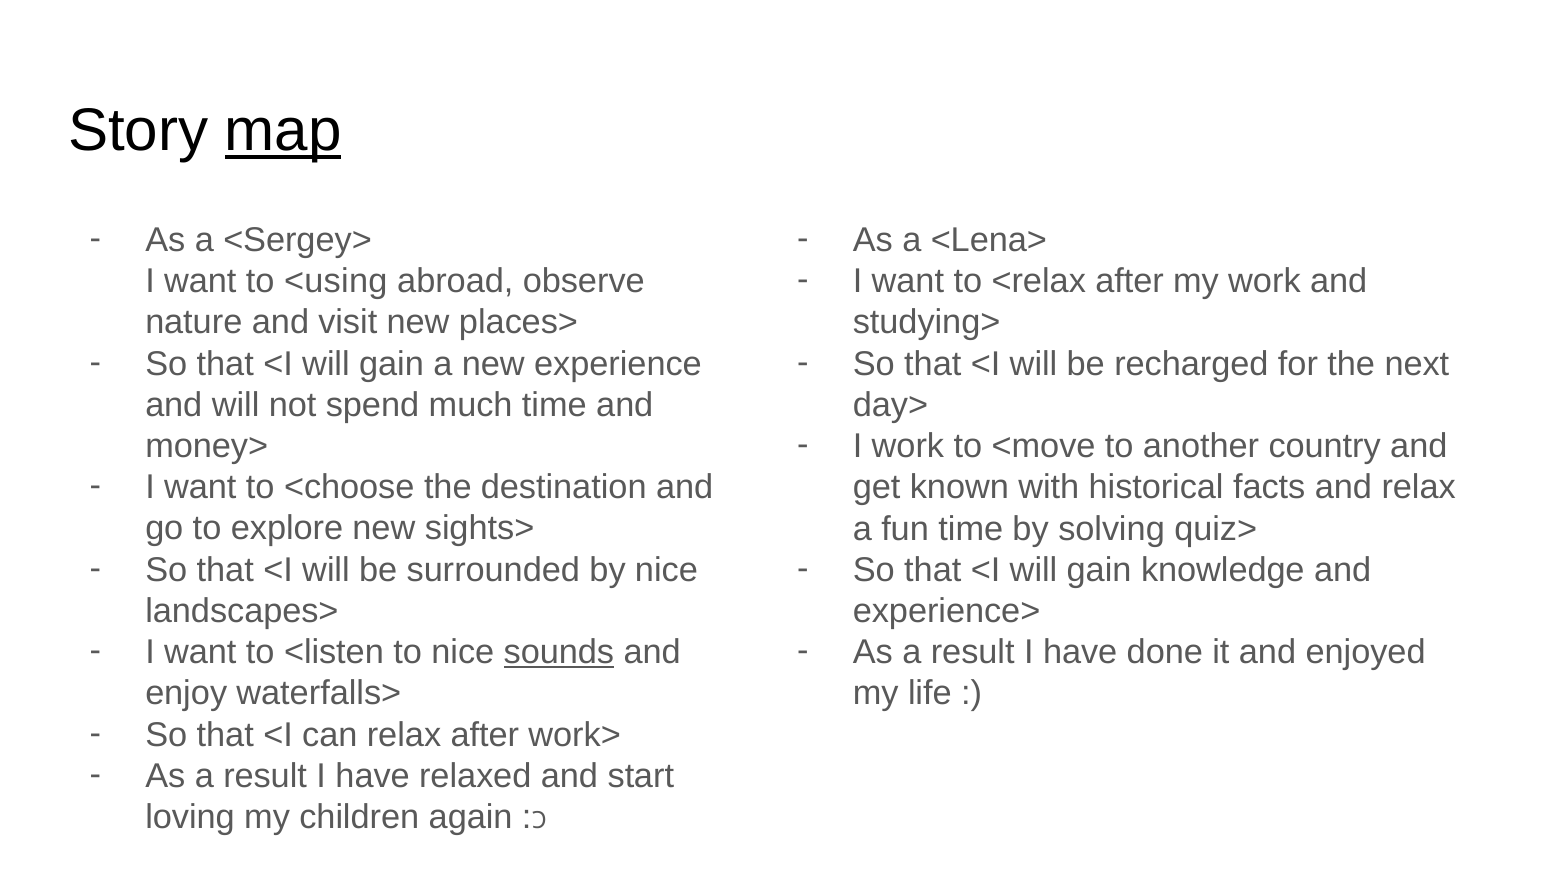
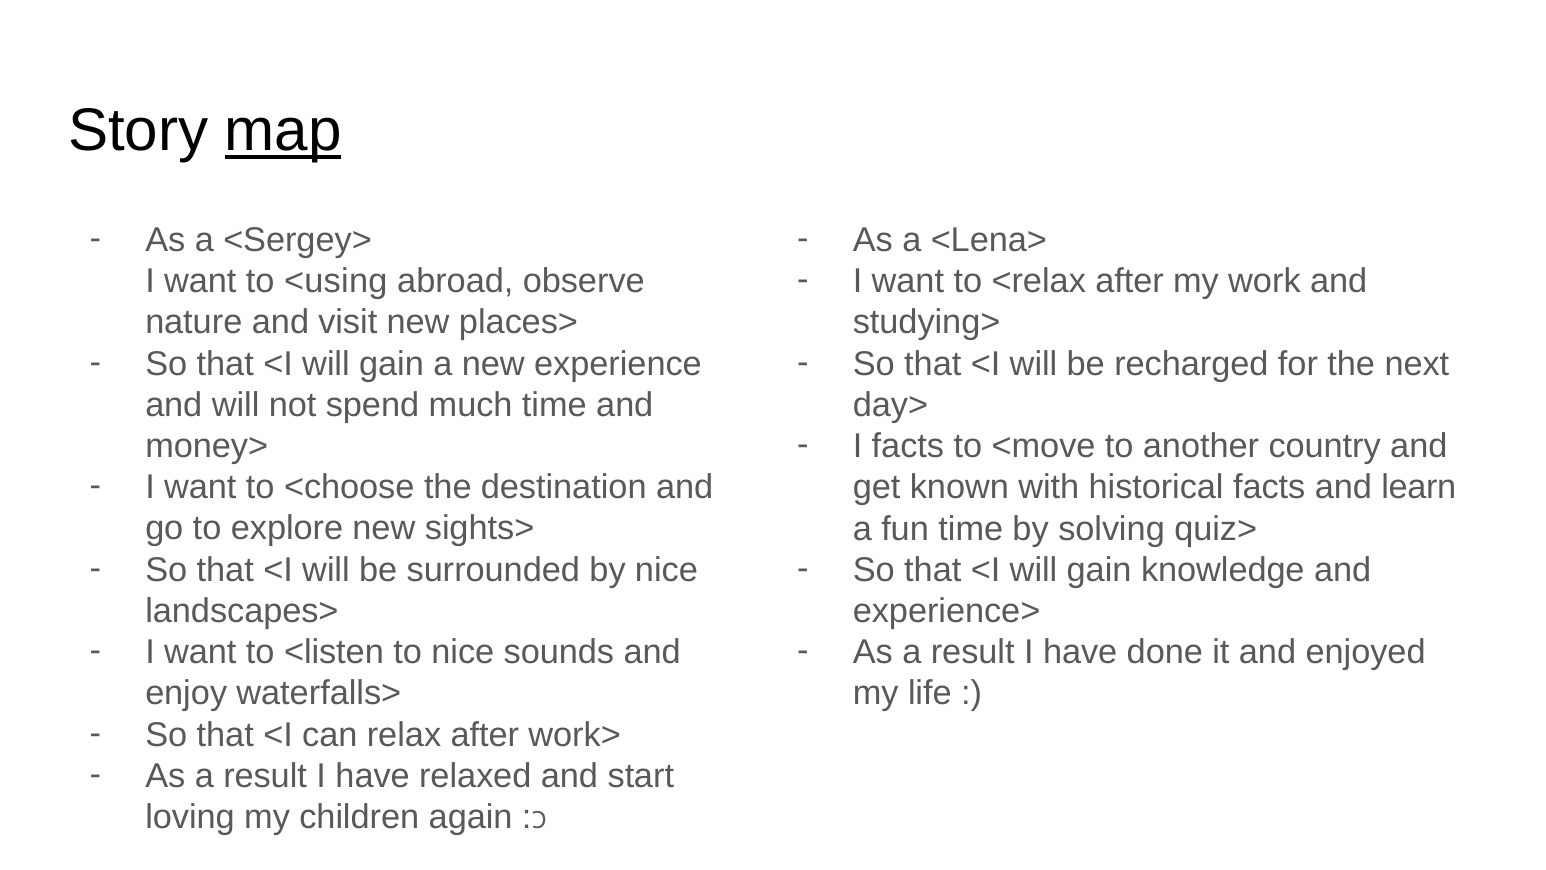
I work: work -> facts
and relax: relax -> learn
sounds underline: present -> none
